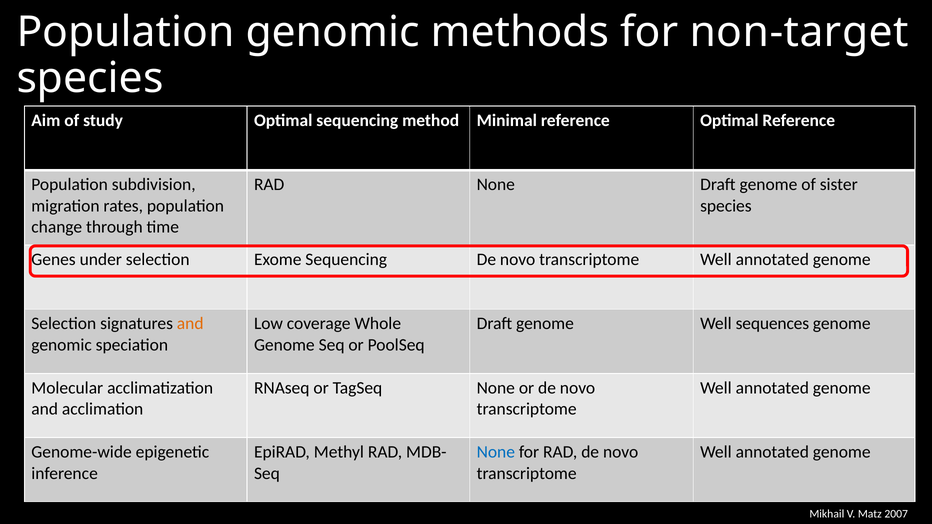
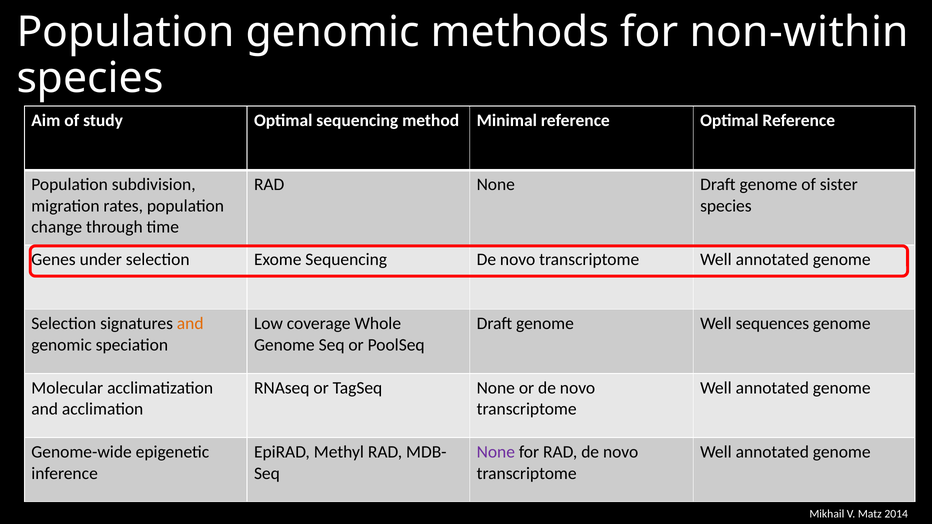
non-target: non-target -> non-within
None at (496, 452) colour: blue -> purple
2007: 2007 -> 2014
